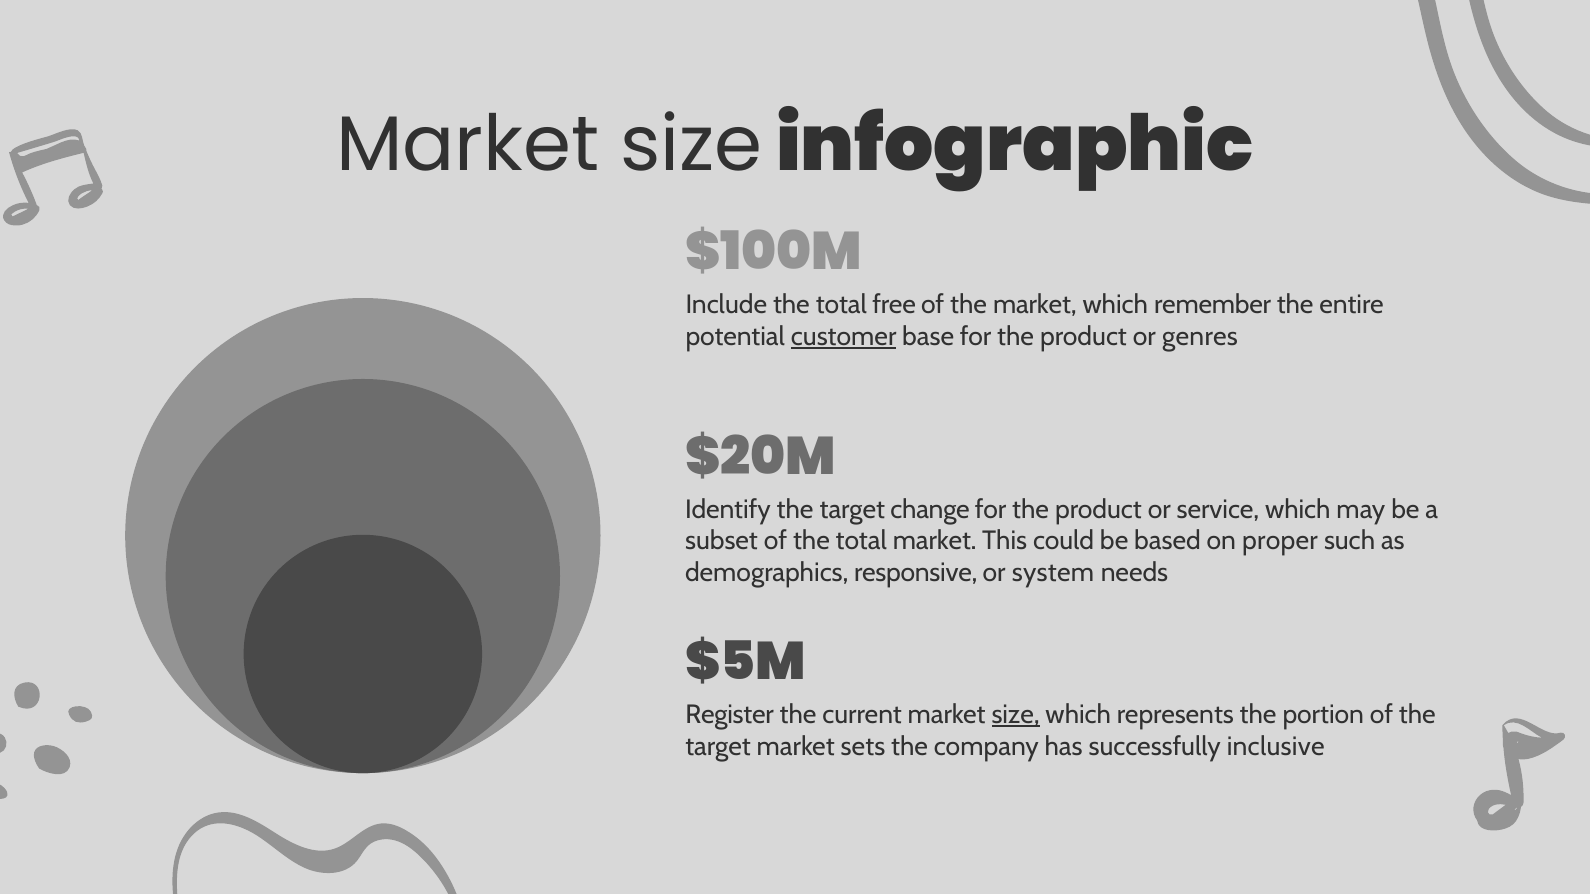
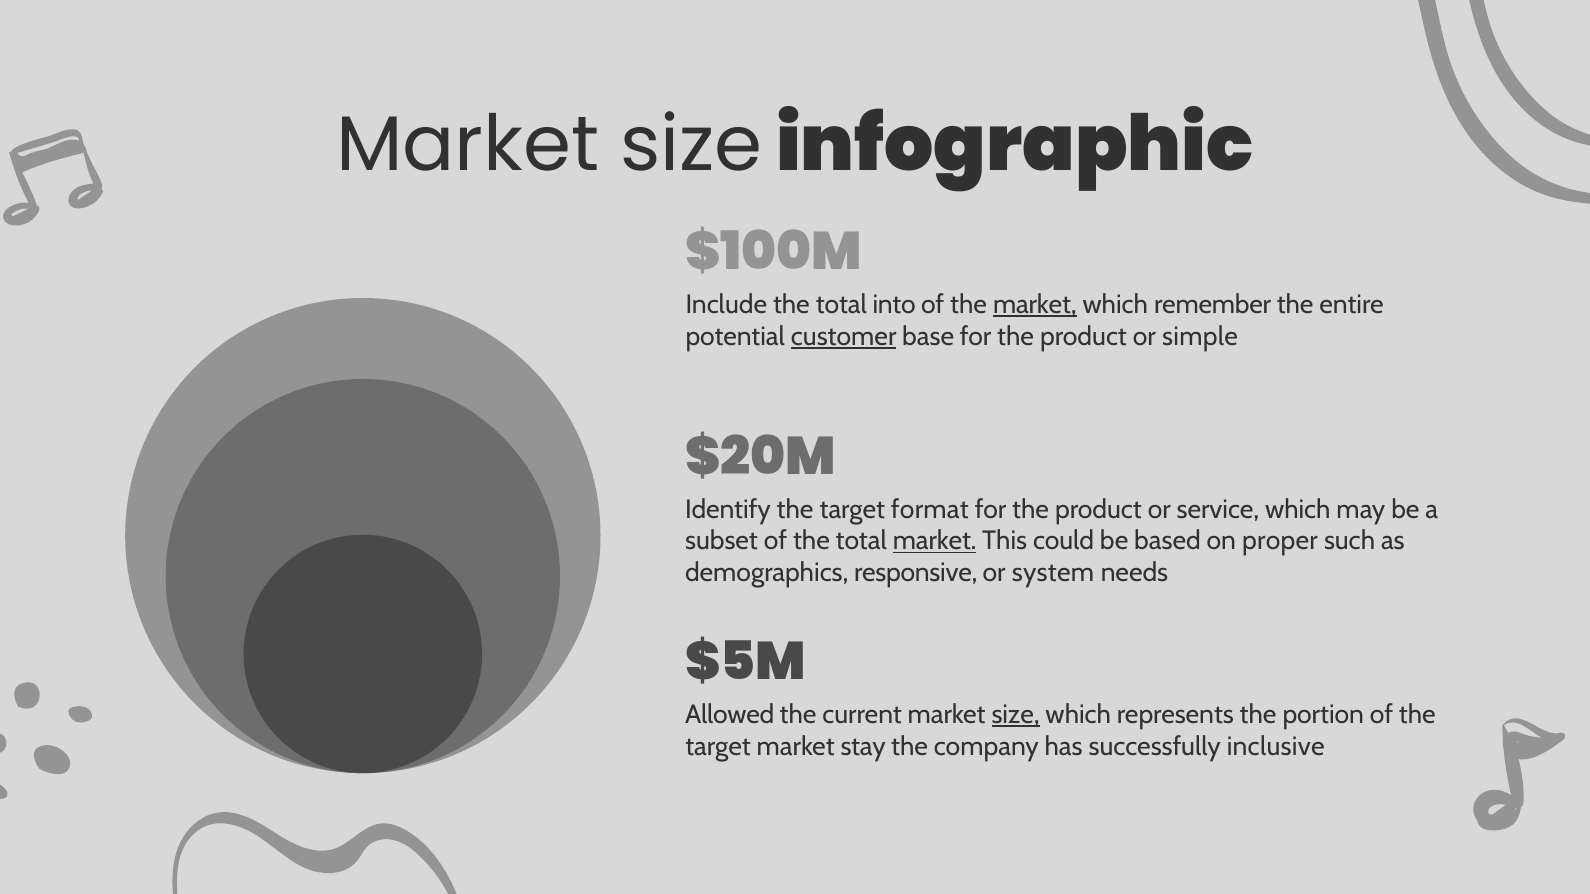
free: free -> into
market at (1035, 305) underline: none -> present
genres: genres -> simple
change: change -> format
market at (935, 541) underline: none -> present
Register: Register -> Allowed
sets: sets -> stay
